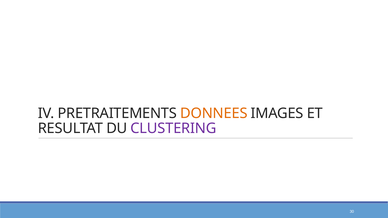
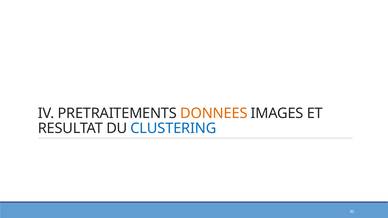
CLUSTERING colour: purple -> blue
